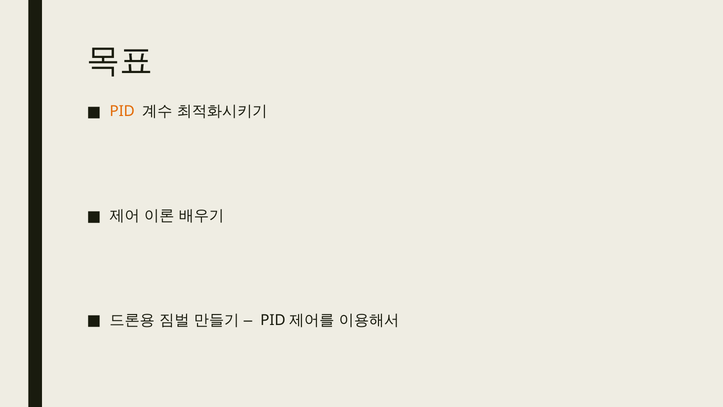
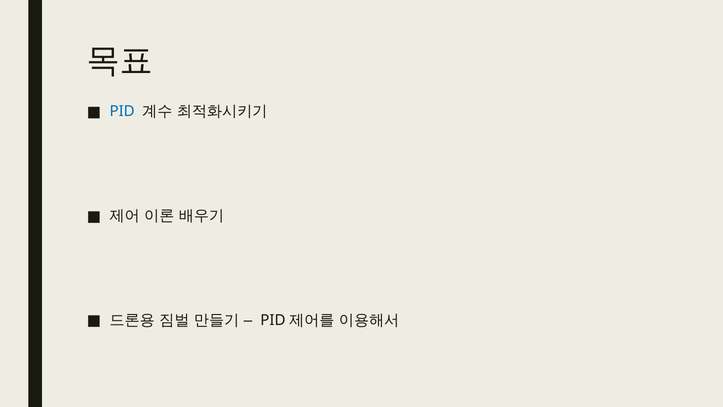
PID colour: orange -> blue
